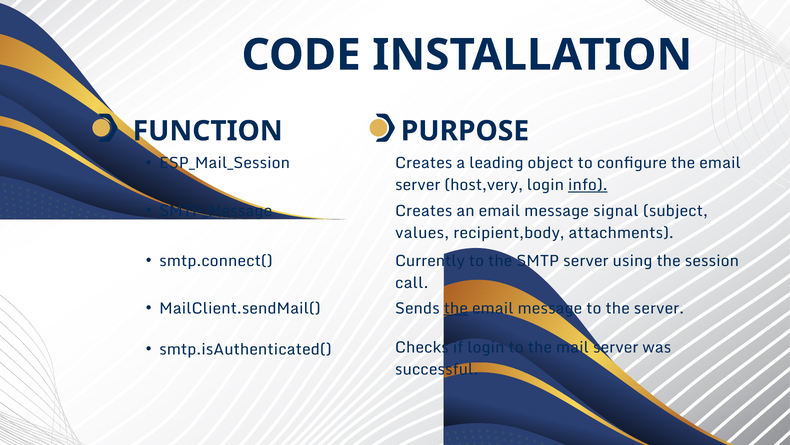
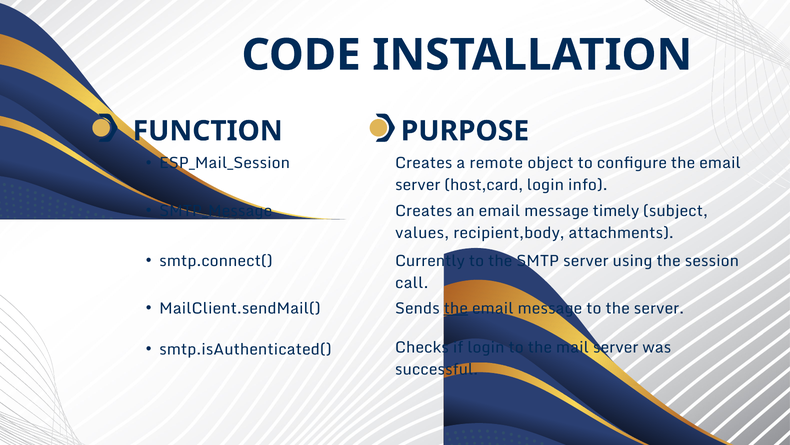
leading: leading -> remote
host,very: host,very -> host,card
info underline: present -> none
signal: signal -> timely
